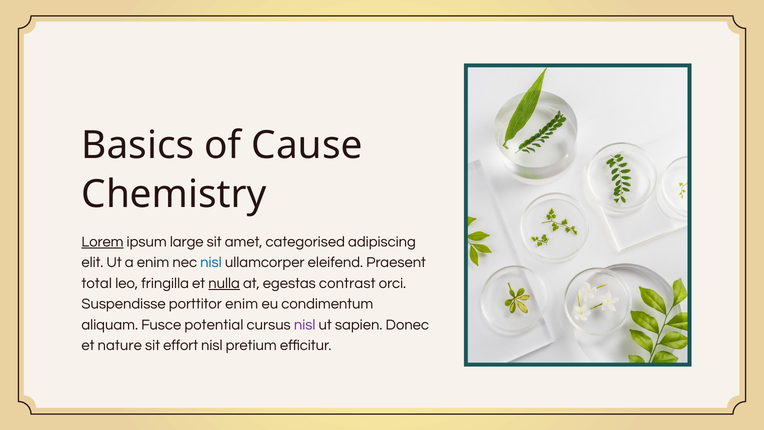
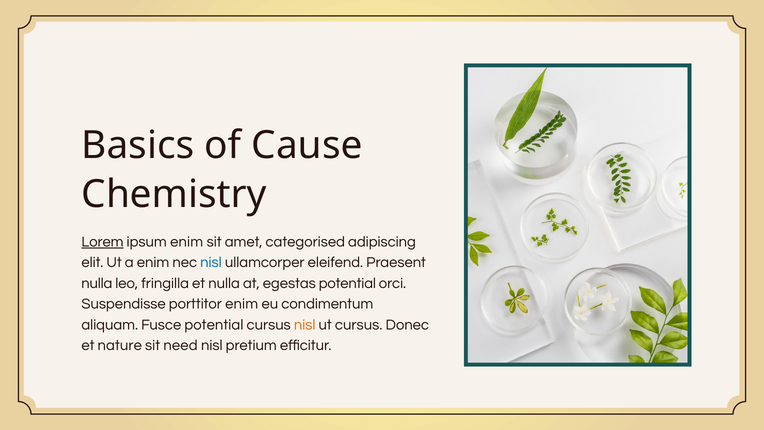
ipsum large: large -> enim
total at (97, 283): total -> nulla
nulla at (224, 283) underline: present -> none
egestas contrast: contrast -> potential
nisl at (305, 324) colour: purple -> orange
ut sapien: sapien -> cursus
effort: effort -> need
